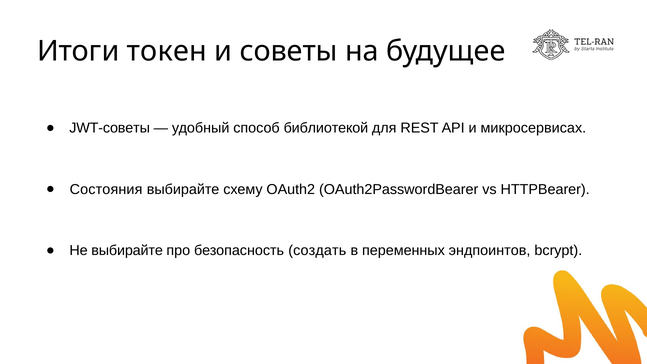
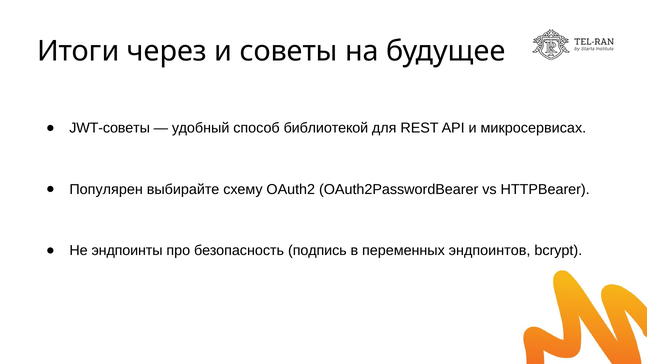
токен: токен -> через
Состояния: Состояния -> Популярен
Не выбирайте: выбирайте -> эндпоинты
создать: создать -> подпись
